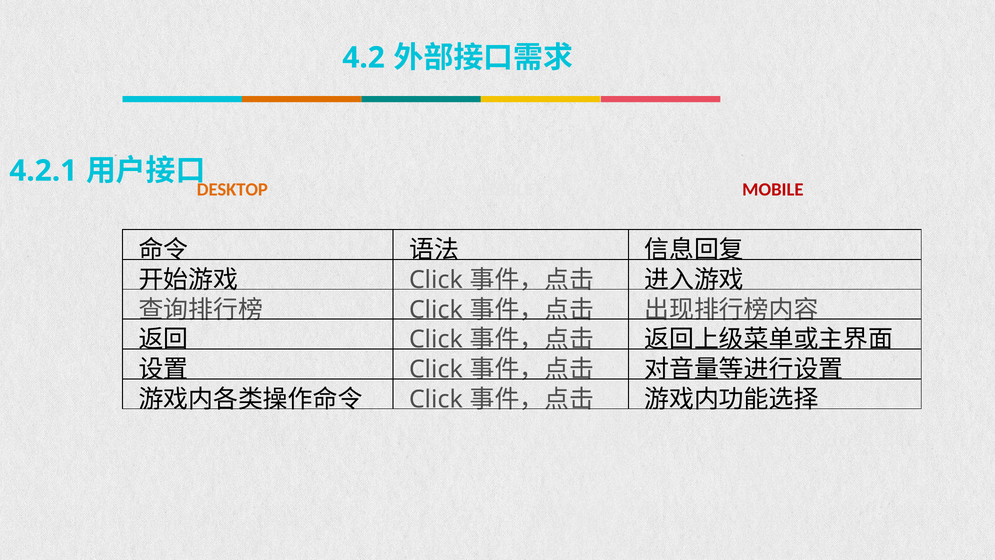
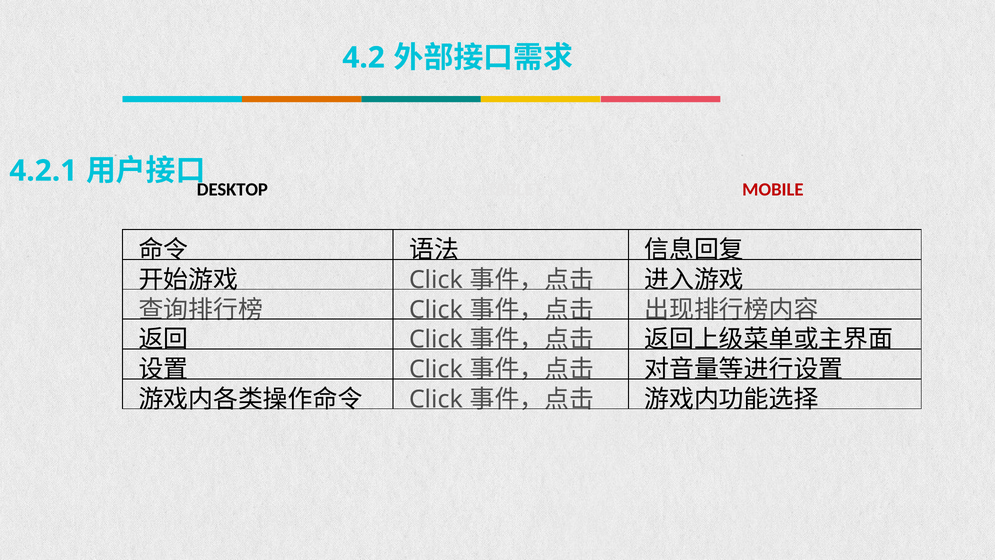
DESKTOP colour: orange -> black
